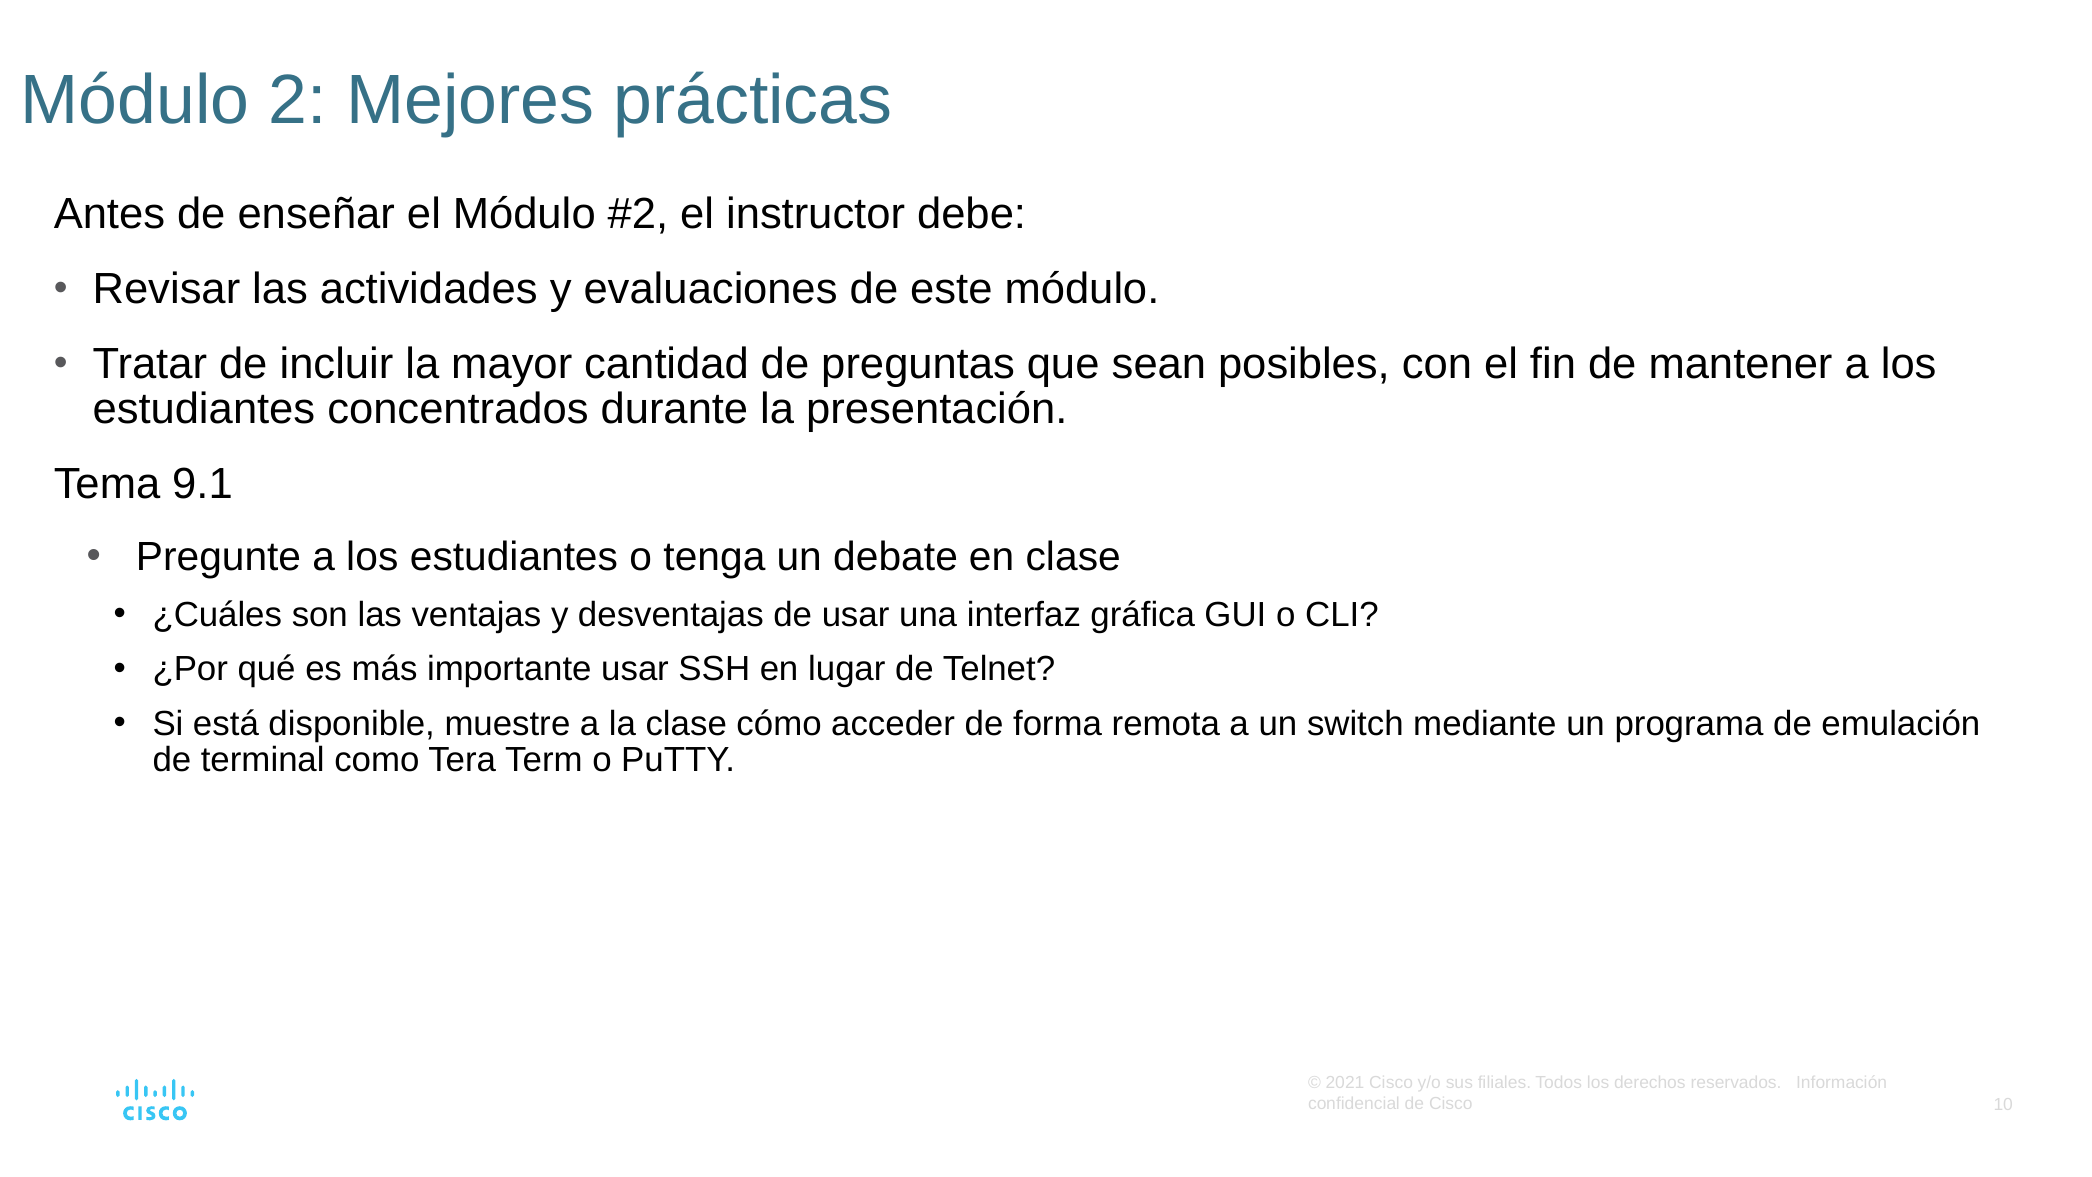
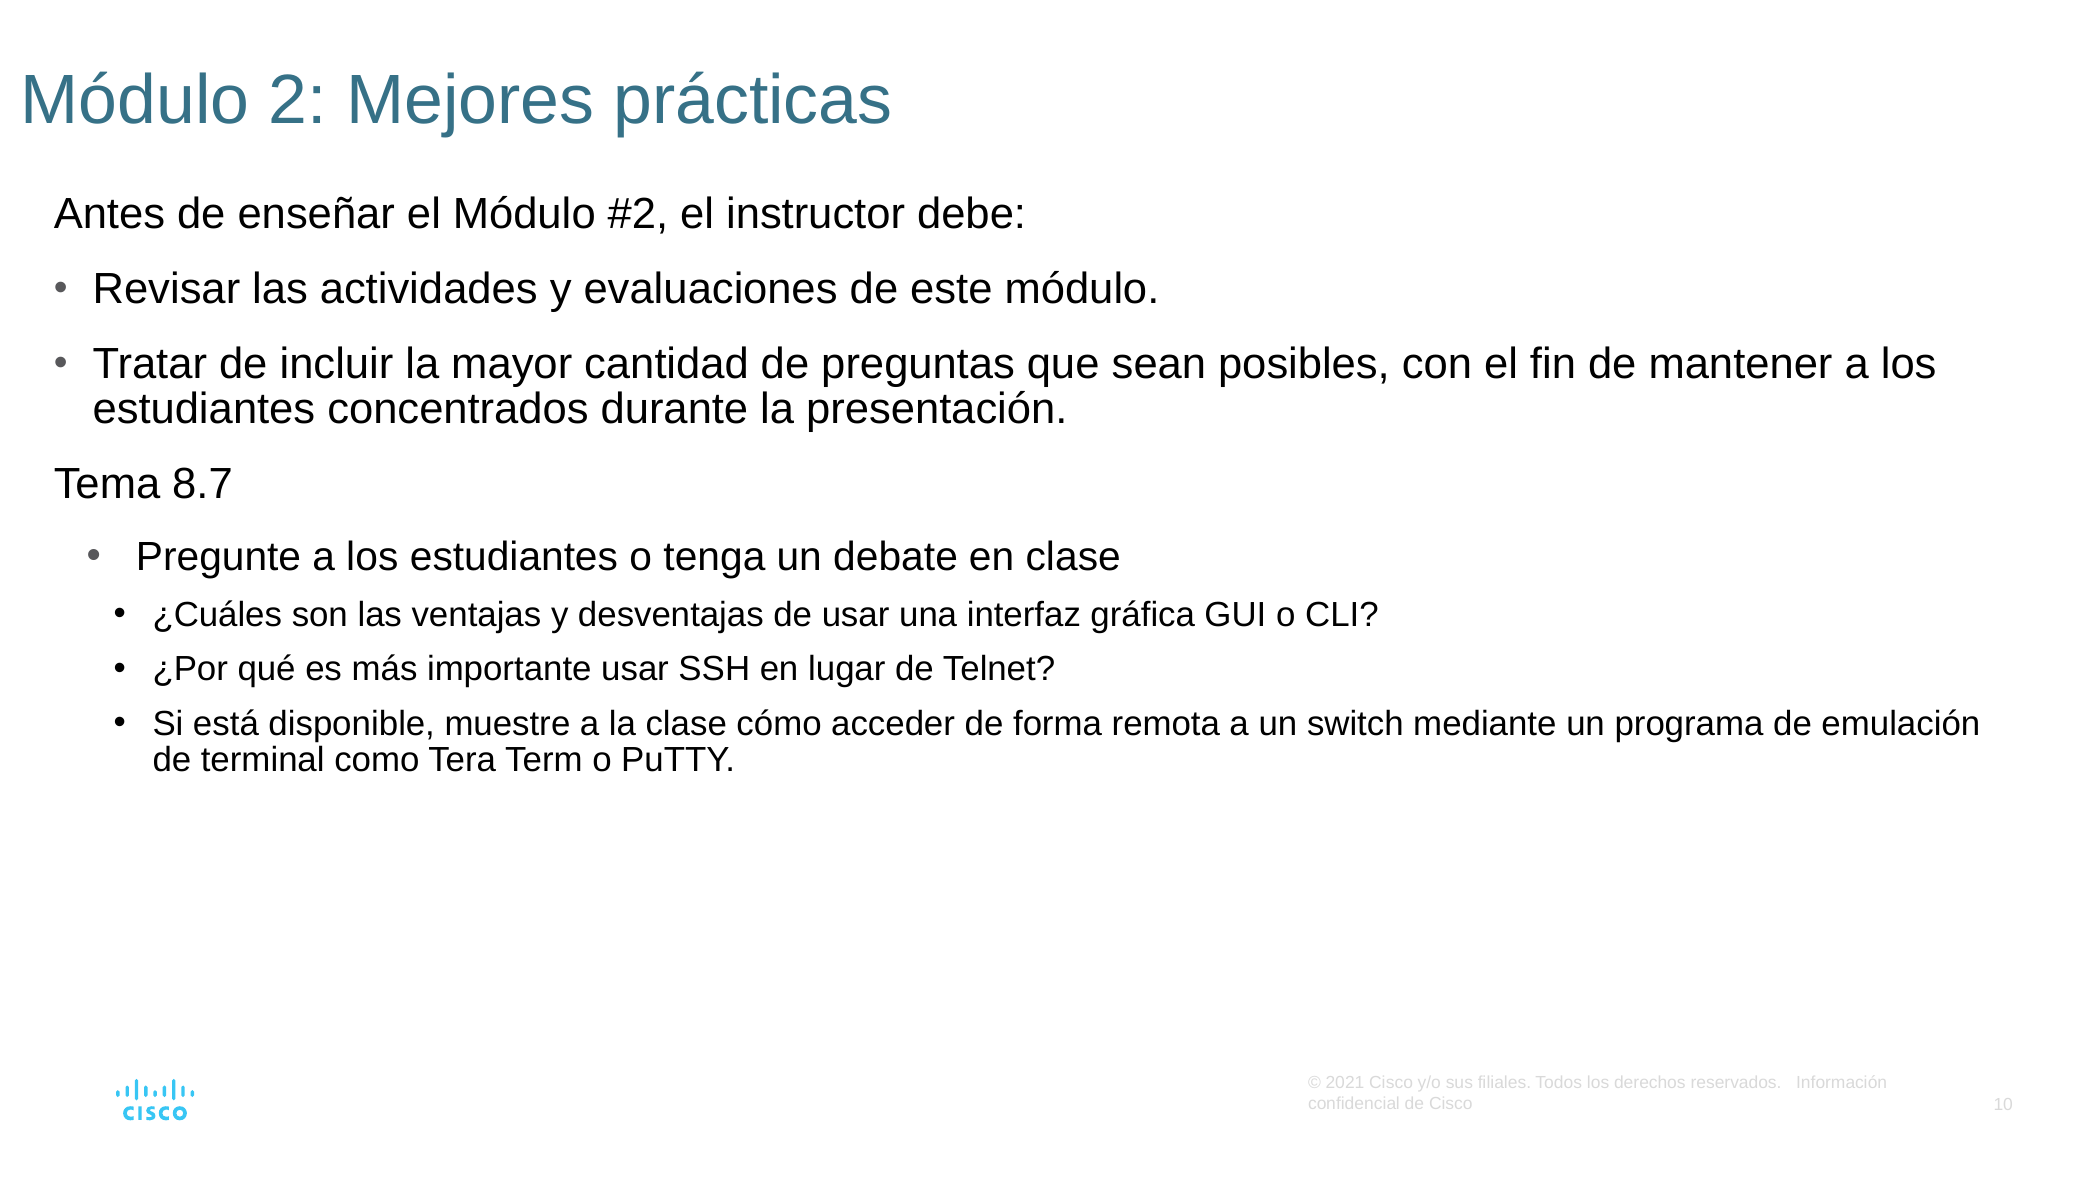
9.1: 9.1 -> 8.7
